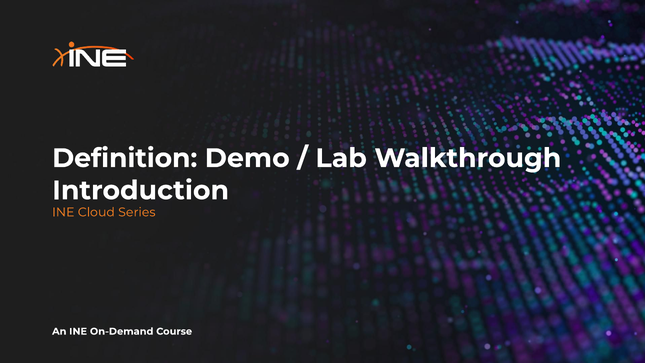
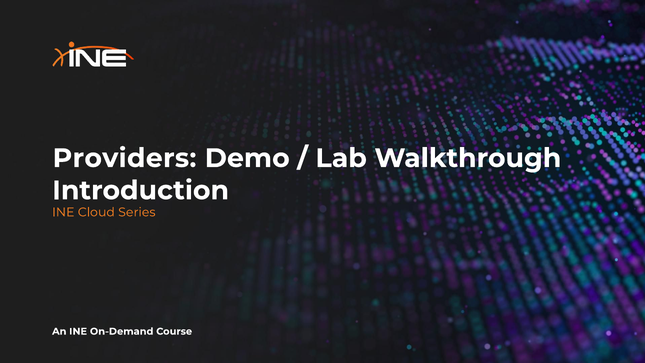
Definition: Definition -> Providers
